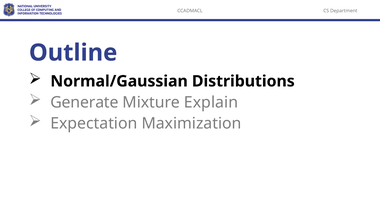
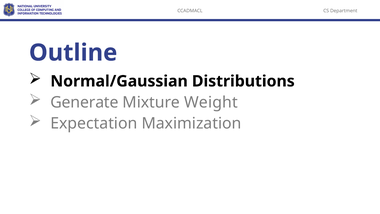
Explain: Explain -> Weight
